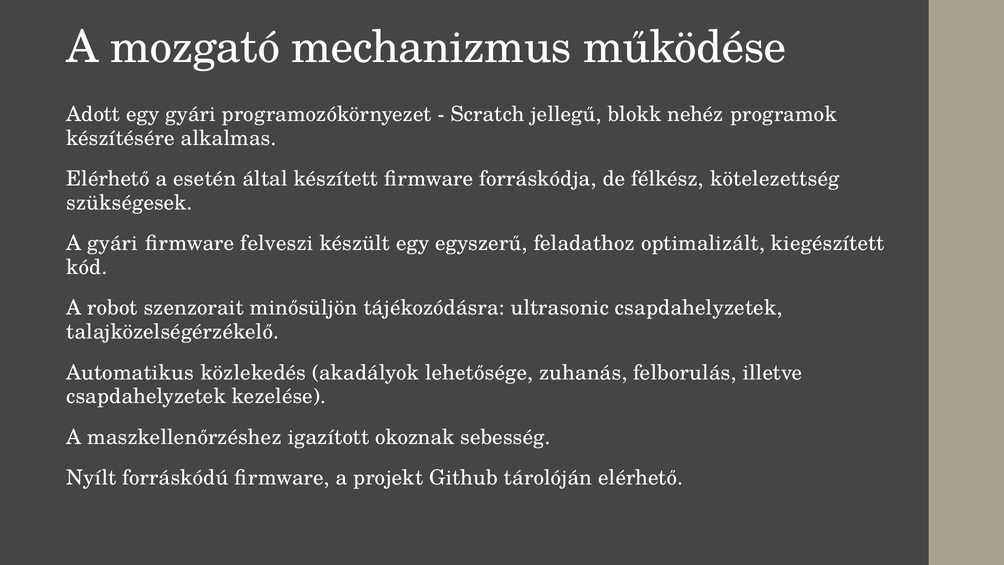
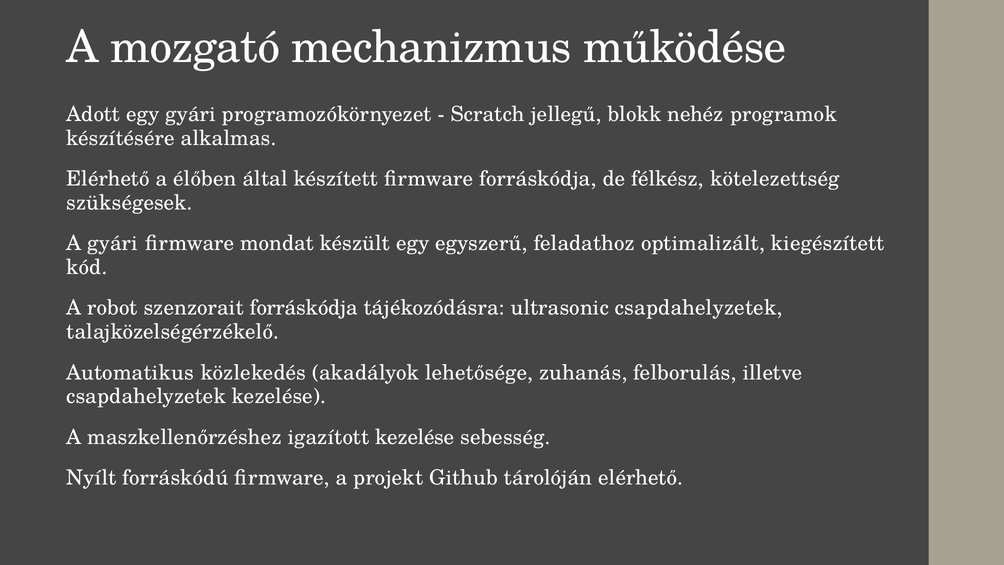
esetén: esetén -> élőben
felveszi: felveszi -> mondat
szenzorait minősüljön: minősüljön -> forráskódja
igazított okoznak: okoznak -> kezelése
